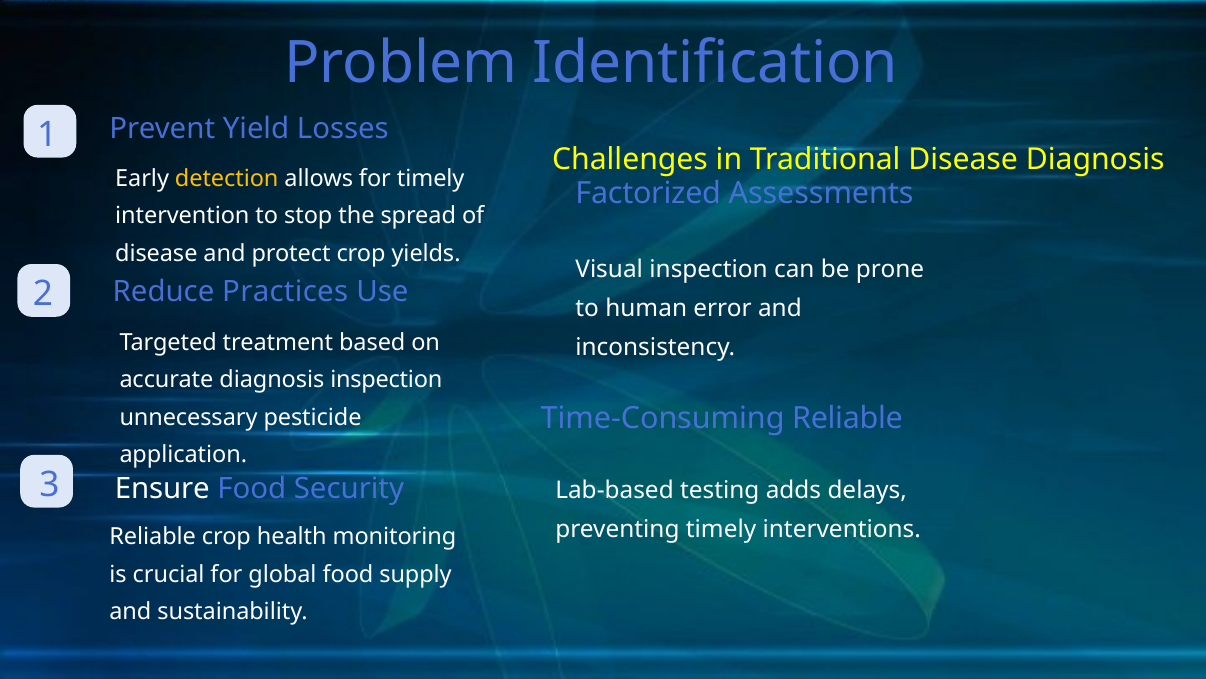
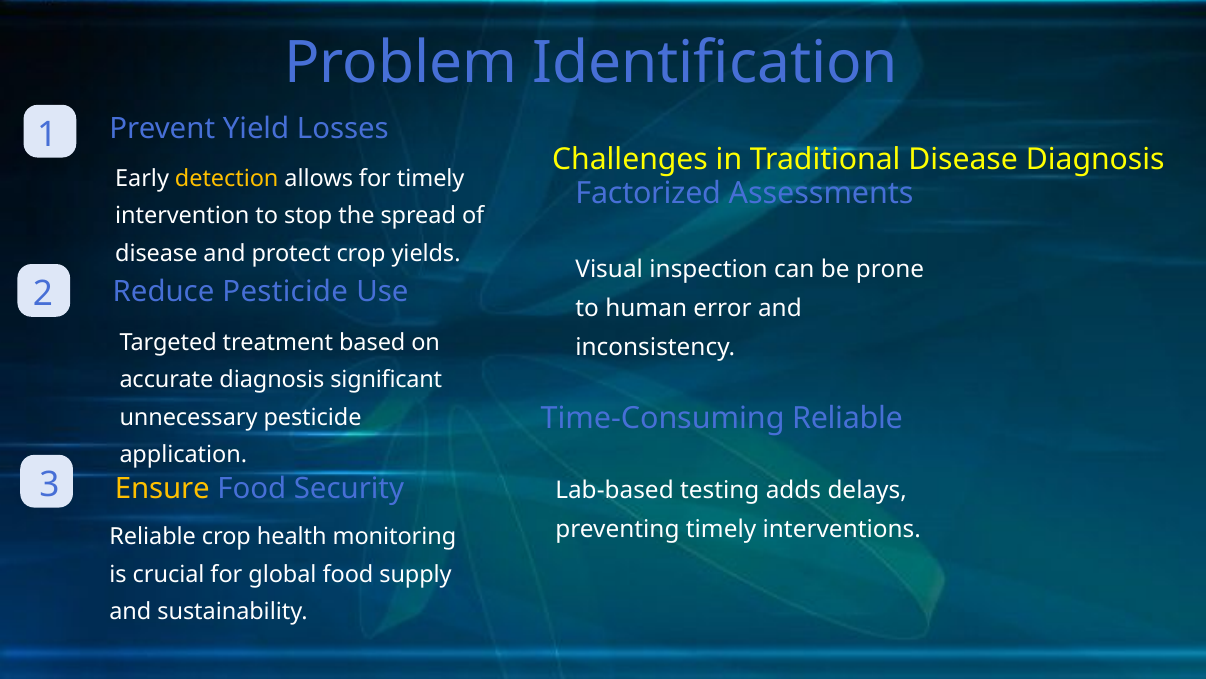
Reduce Practices: Practices -> Pesticide
diagnosis inspection: inspection -> significant
Ensure colour: white -> yellow
